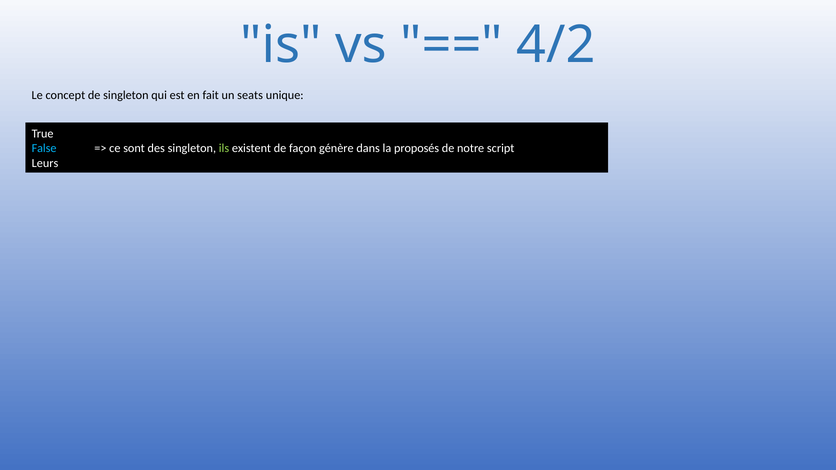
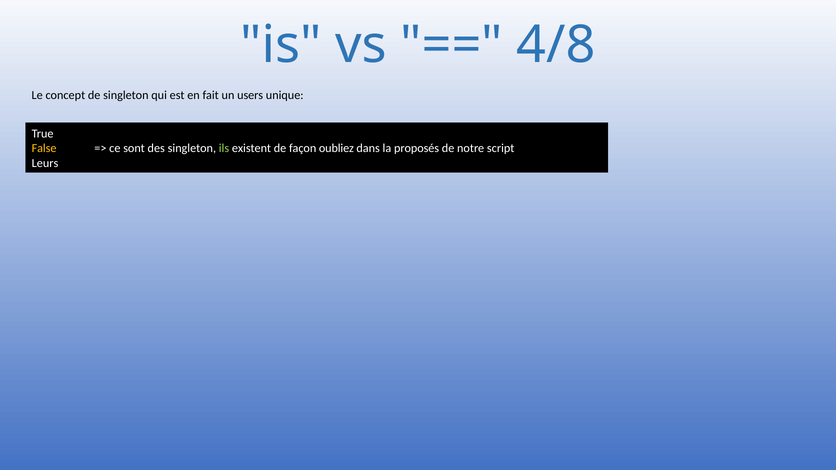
4/2: 4/2 -> 4/8
seats: seats -> users
False colour: light blue -> yellow
génère: génère -> oubliez
